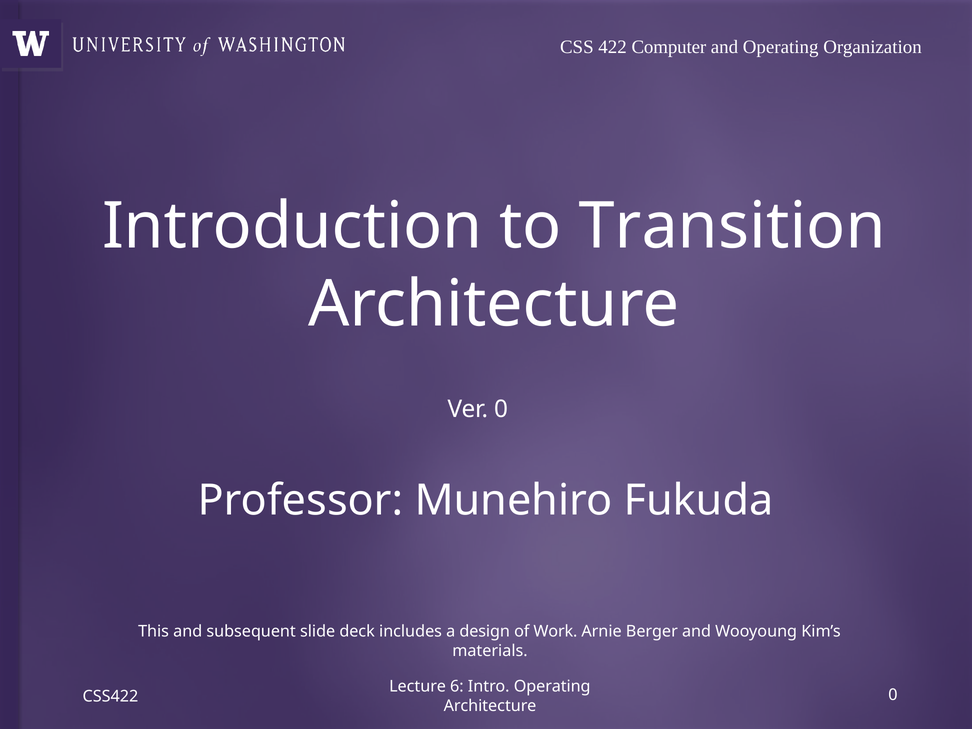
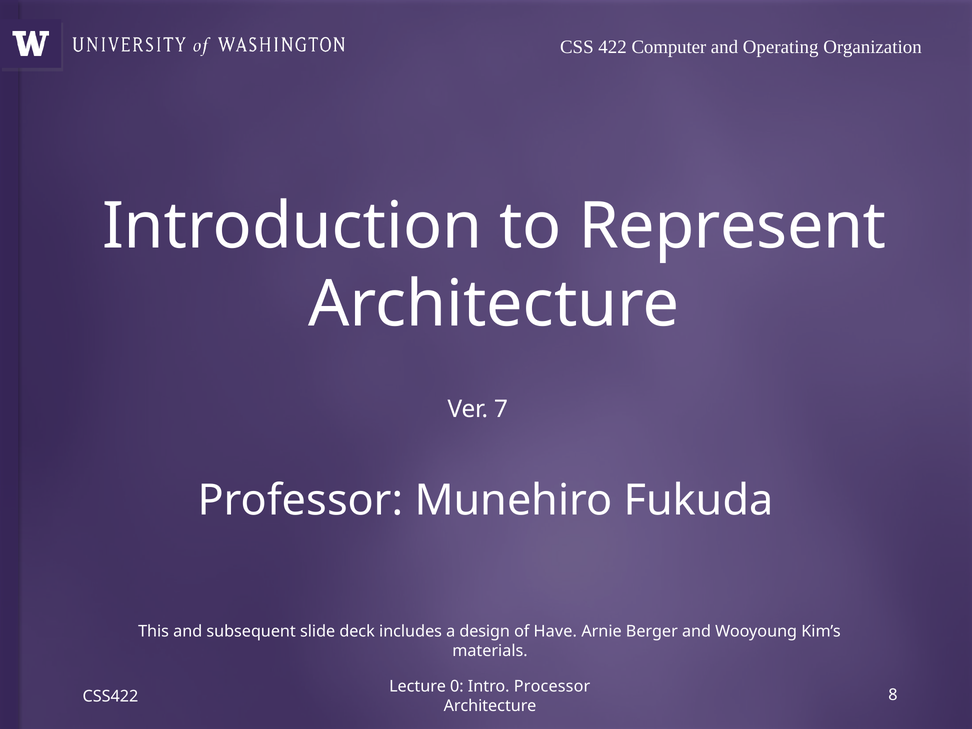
Transition: Transition -> Represent
Ver 0: 0 -> 7
Work: Work -> Have
6: 6 -> 0
Intro Operating: Operating -> Processor
CSS422 0: 0 -> 8
